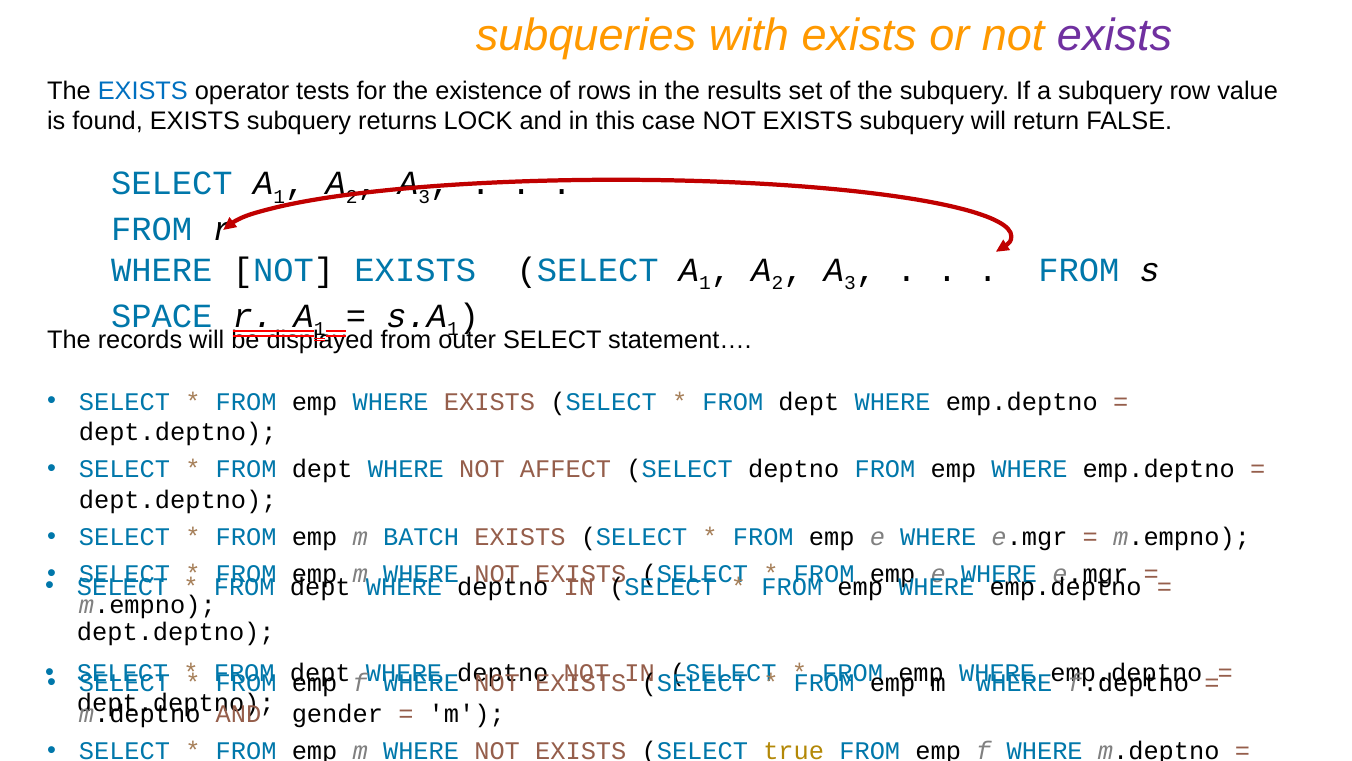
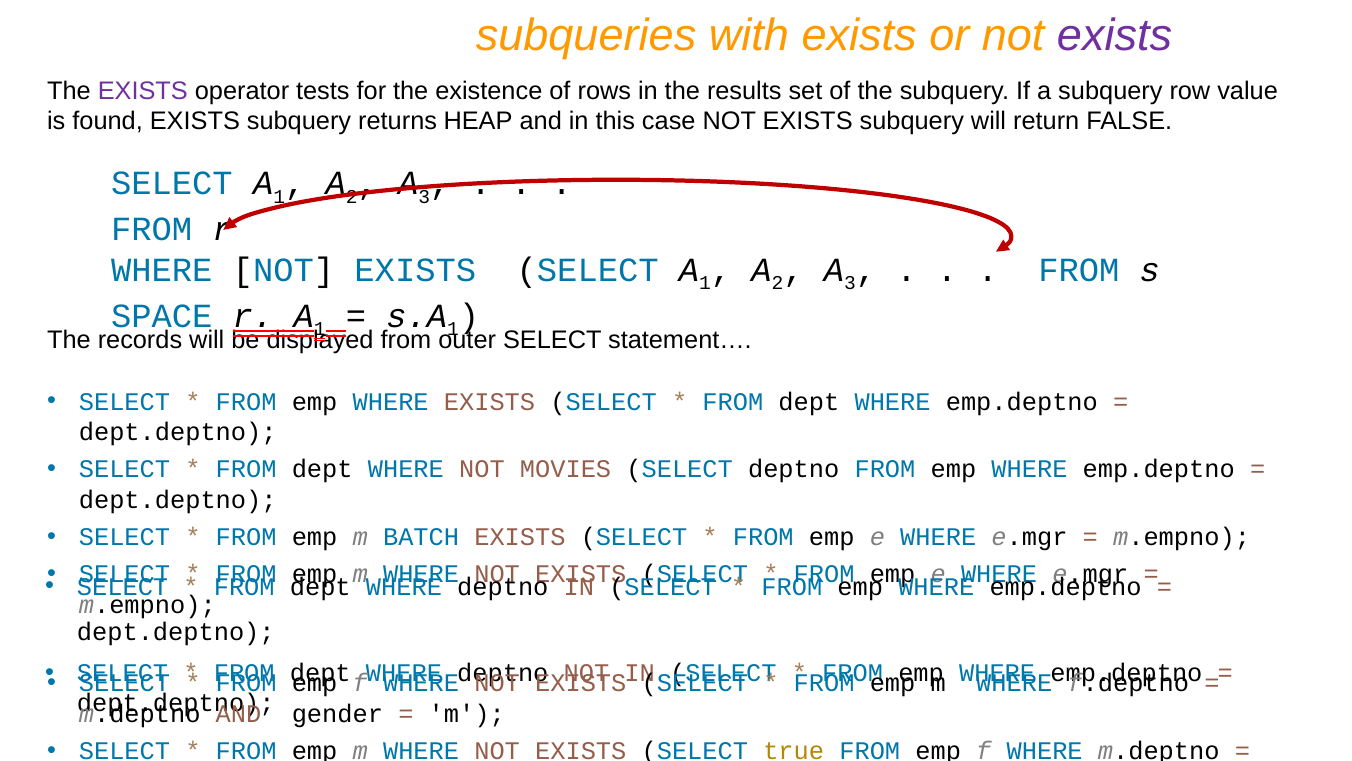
EXISTS at (143, 91) colour: blue -> purple
LOCK: LOCK -> HEAP
AFFECT: AFFECT -> MOVIES
